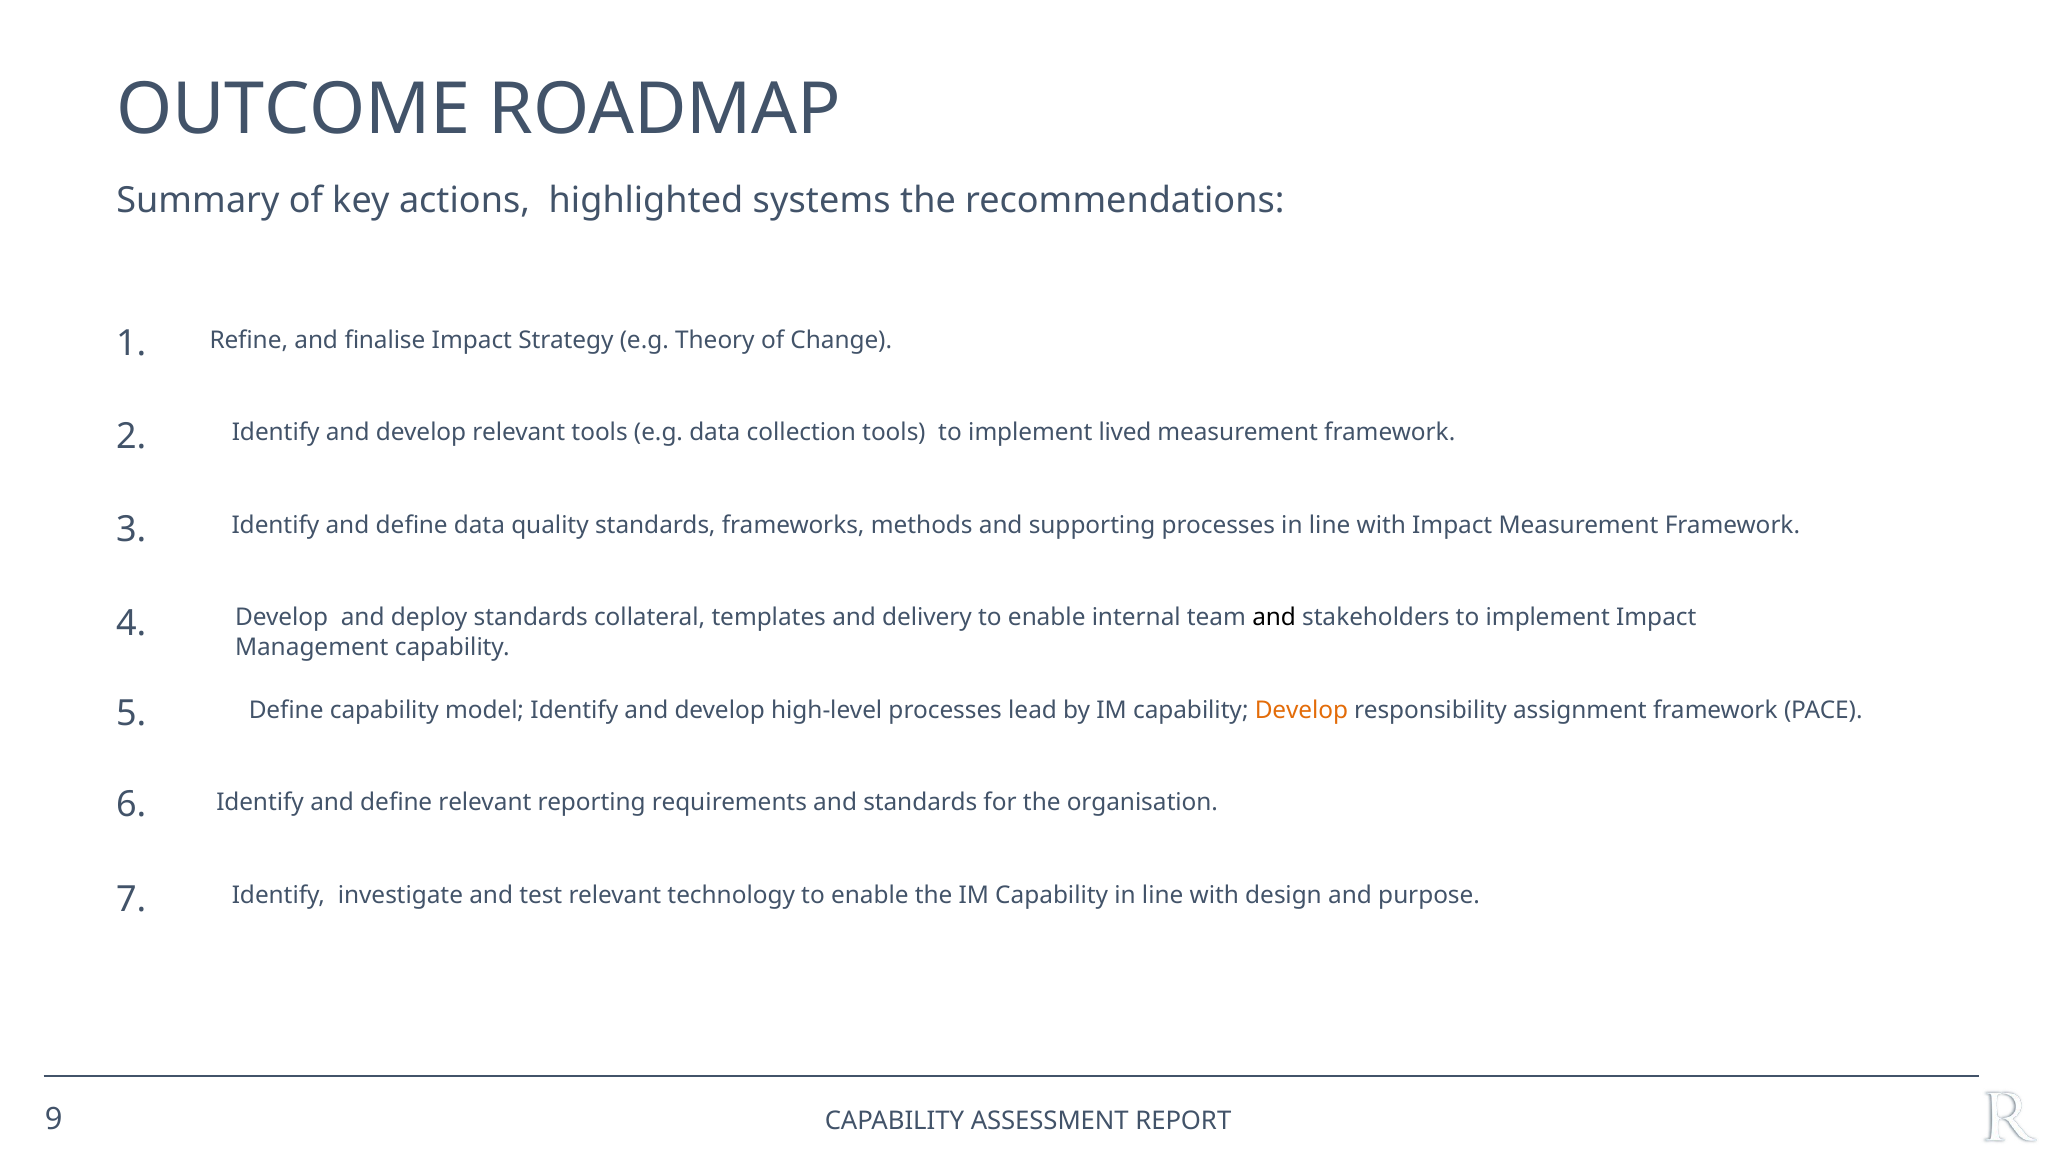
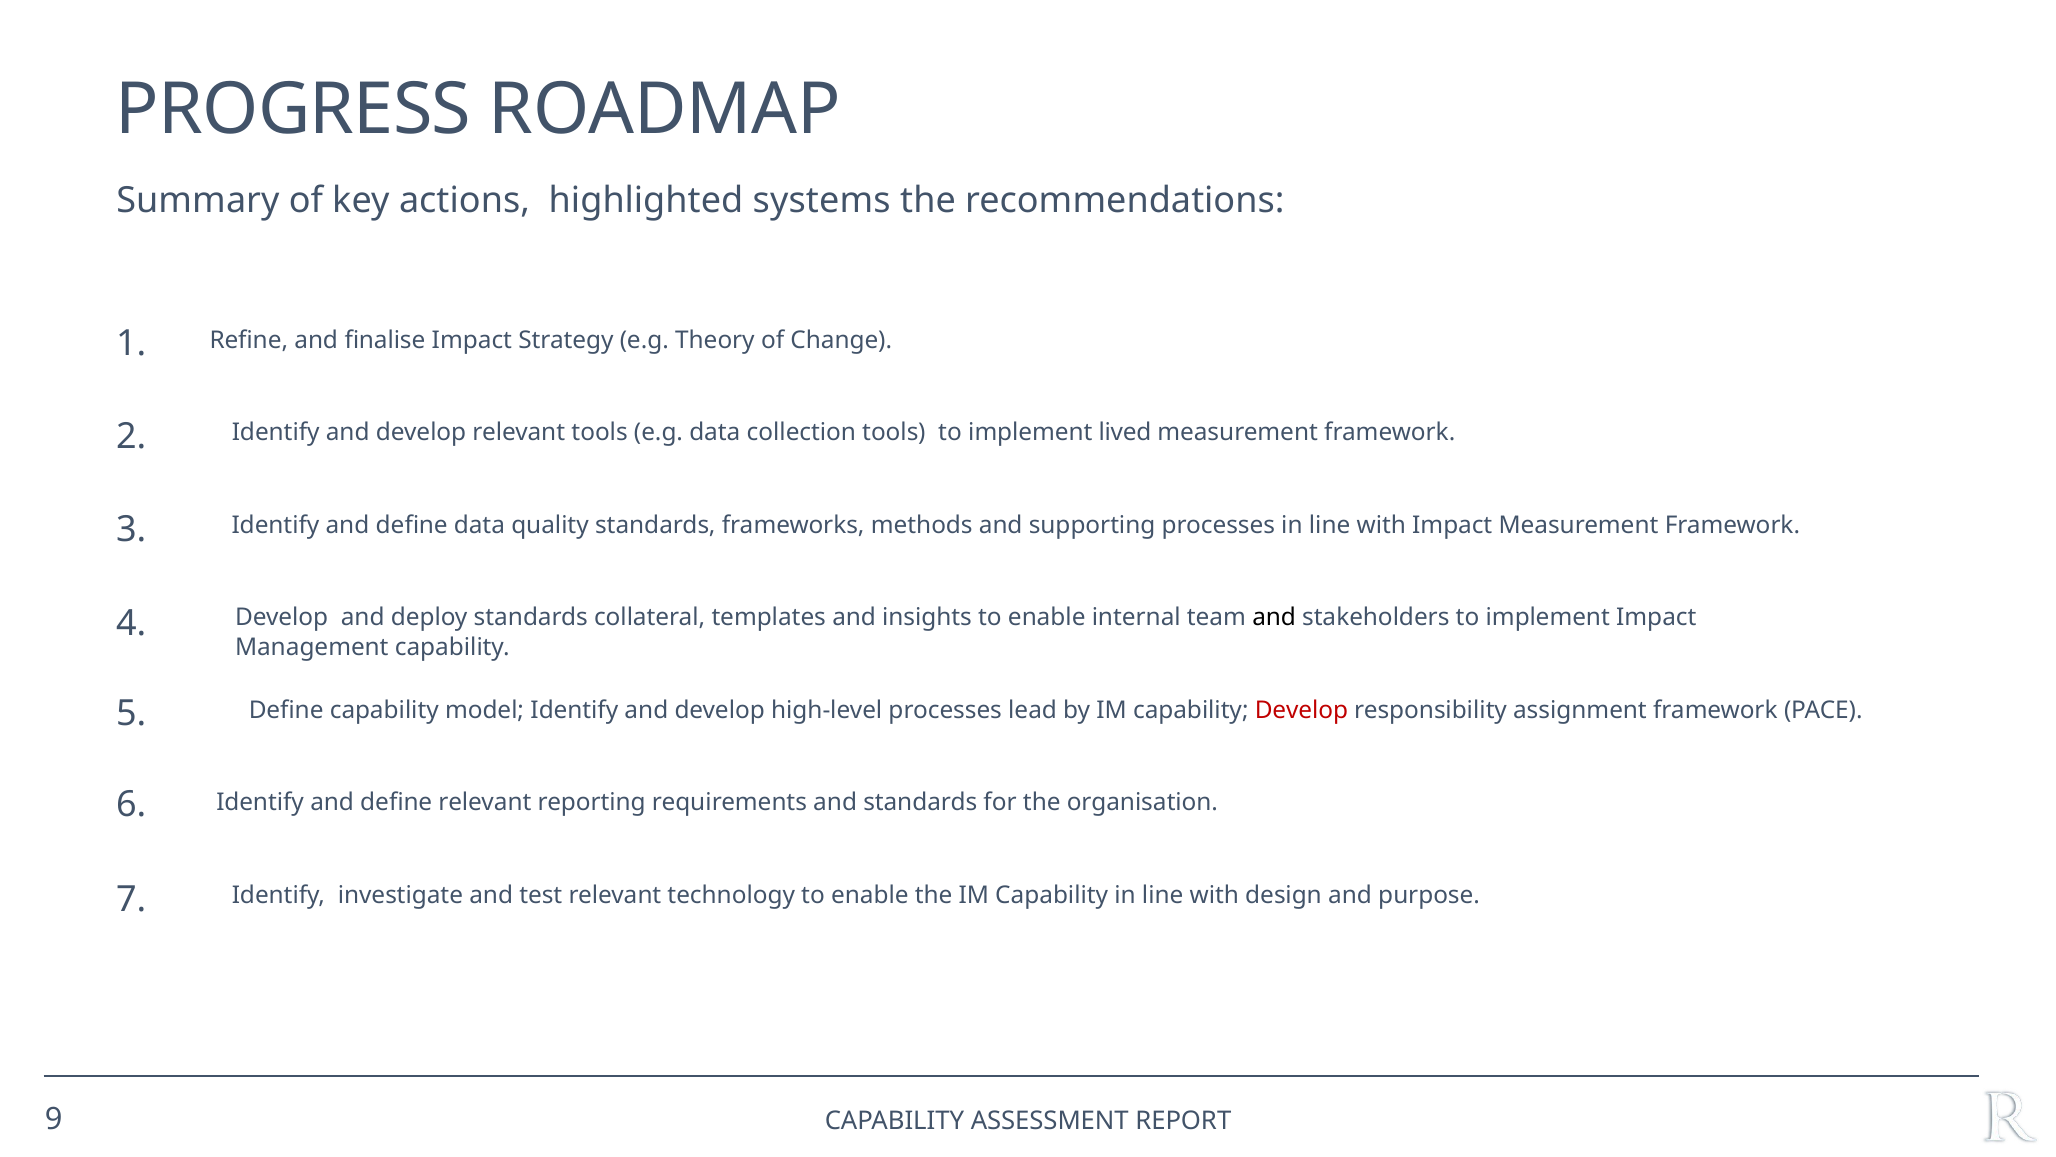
OUTCOME: OUTCOME -> PROGRESS
delivery: delivery -> insights
Develop at (1301, 710) colour: orange -> red
